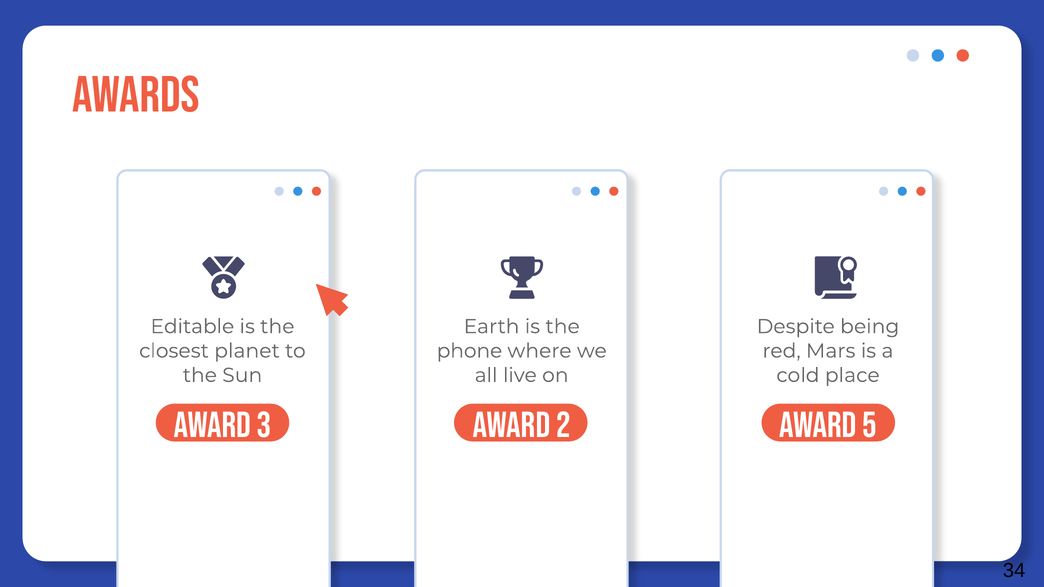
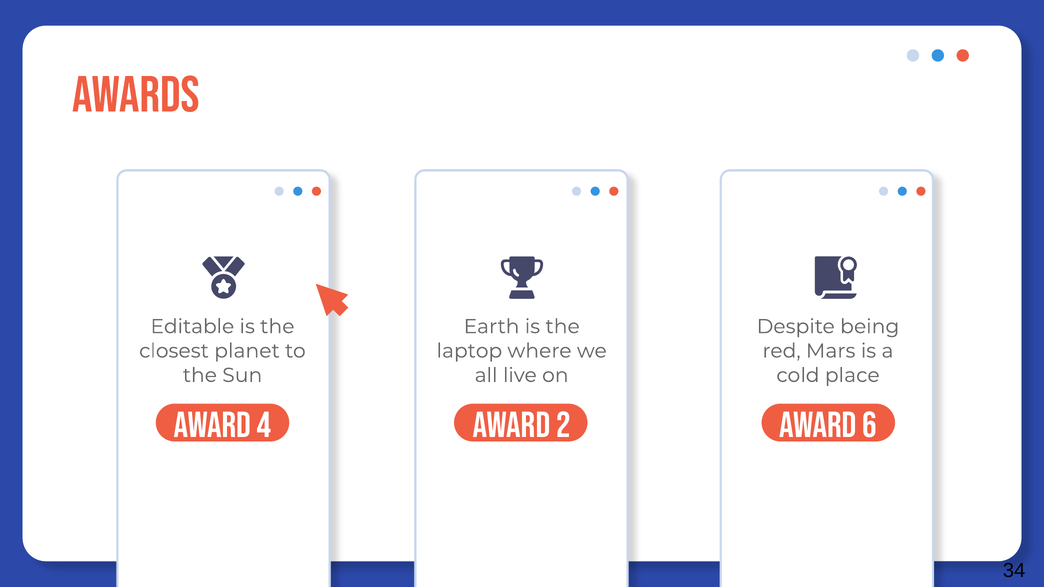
phone: phone -> laptop
3: 3 -> 4
5: 5 -> 6
